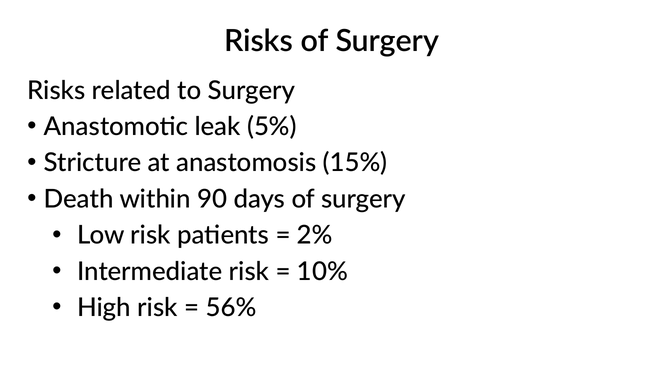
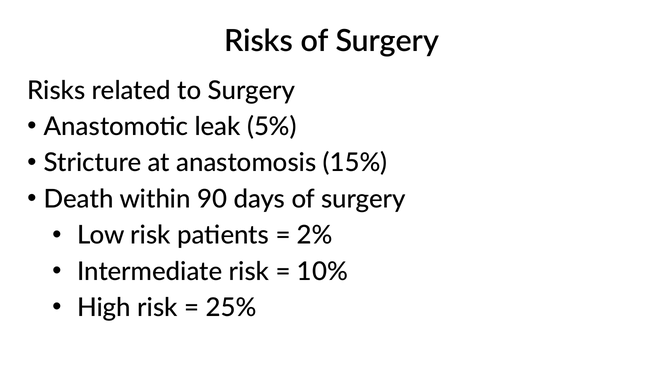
56%: 56% -> 25%
